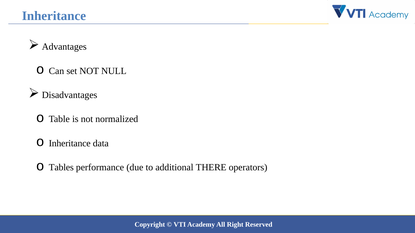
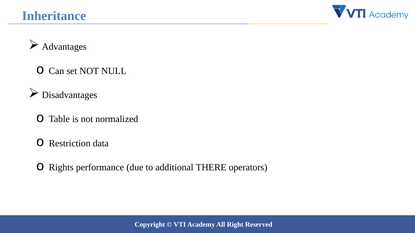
Inheritance at (70, 144): Inheritance -> Restriction
Tables: Tables -> Rights
